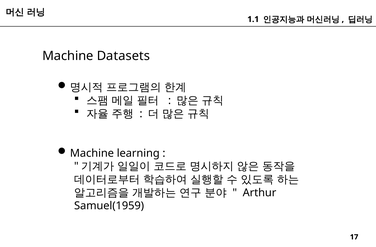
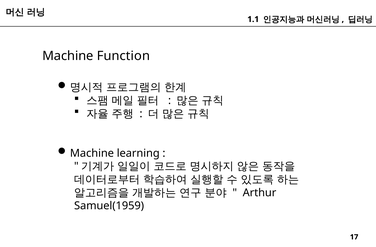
Datasets: Datasets -> Function
